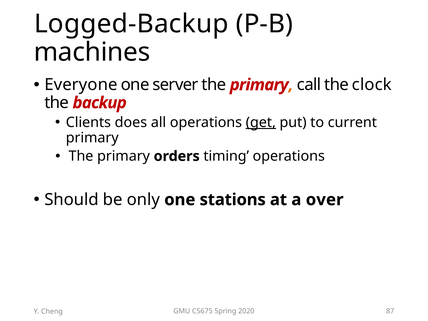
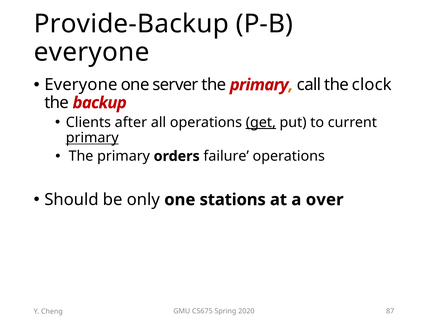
Logged-Backup: Logged-Backup -> Provide-Backup
machines at (92, 52): machines -> everyone
does: does -> after
primary at (92, 138) underline: none -> present
timing: timing -> failure
